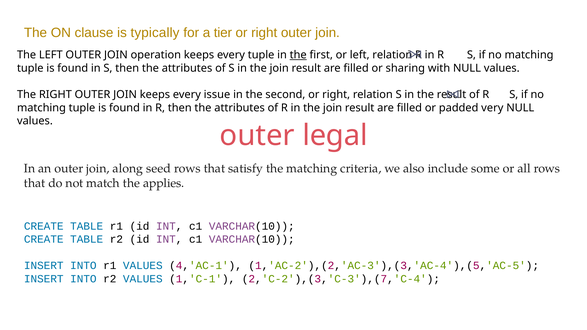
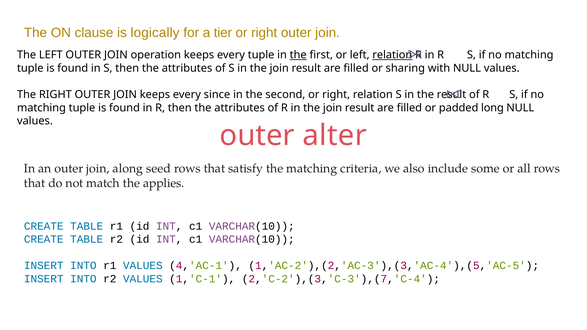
typically: typically -> logically
relation at (392, 55) underline: none -> present
issue: issue -> since
very: very -> long
legal: legal -> alter
